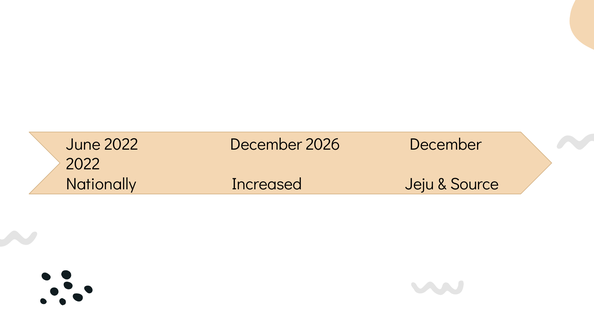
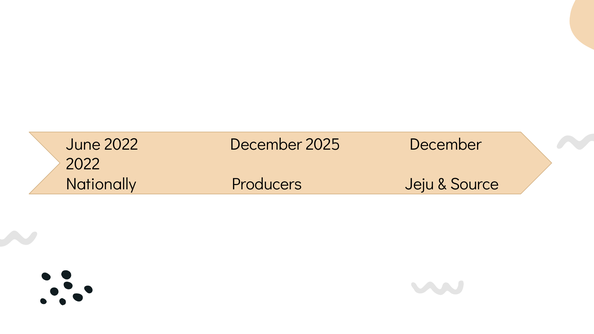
2026: 2026 -> 2025
Increased: Increased -> Producers
